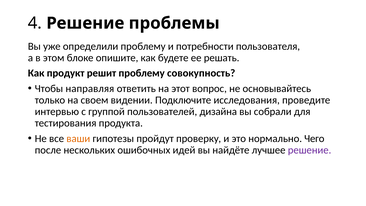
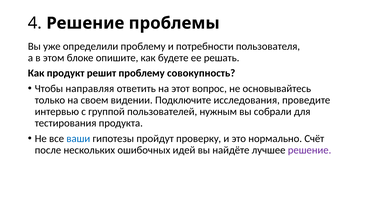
дизайна: дизайна -> нужным
ваши colour: orange -> blue
Чего: Чего -> Счёт
